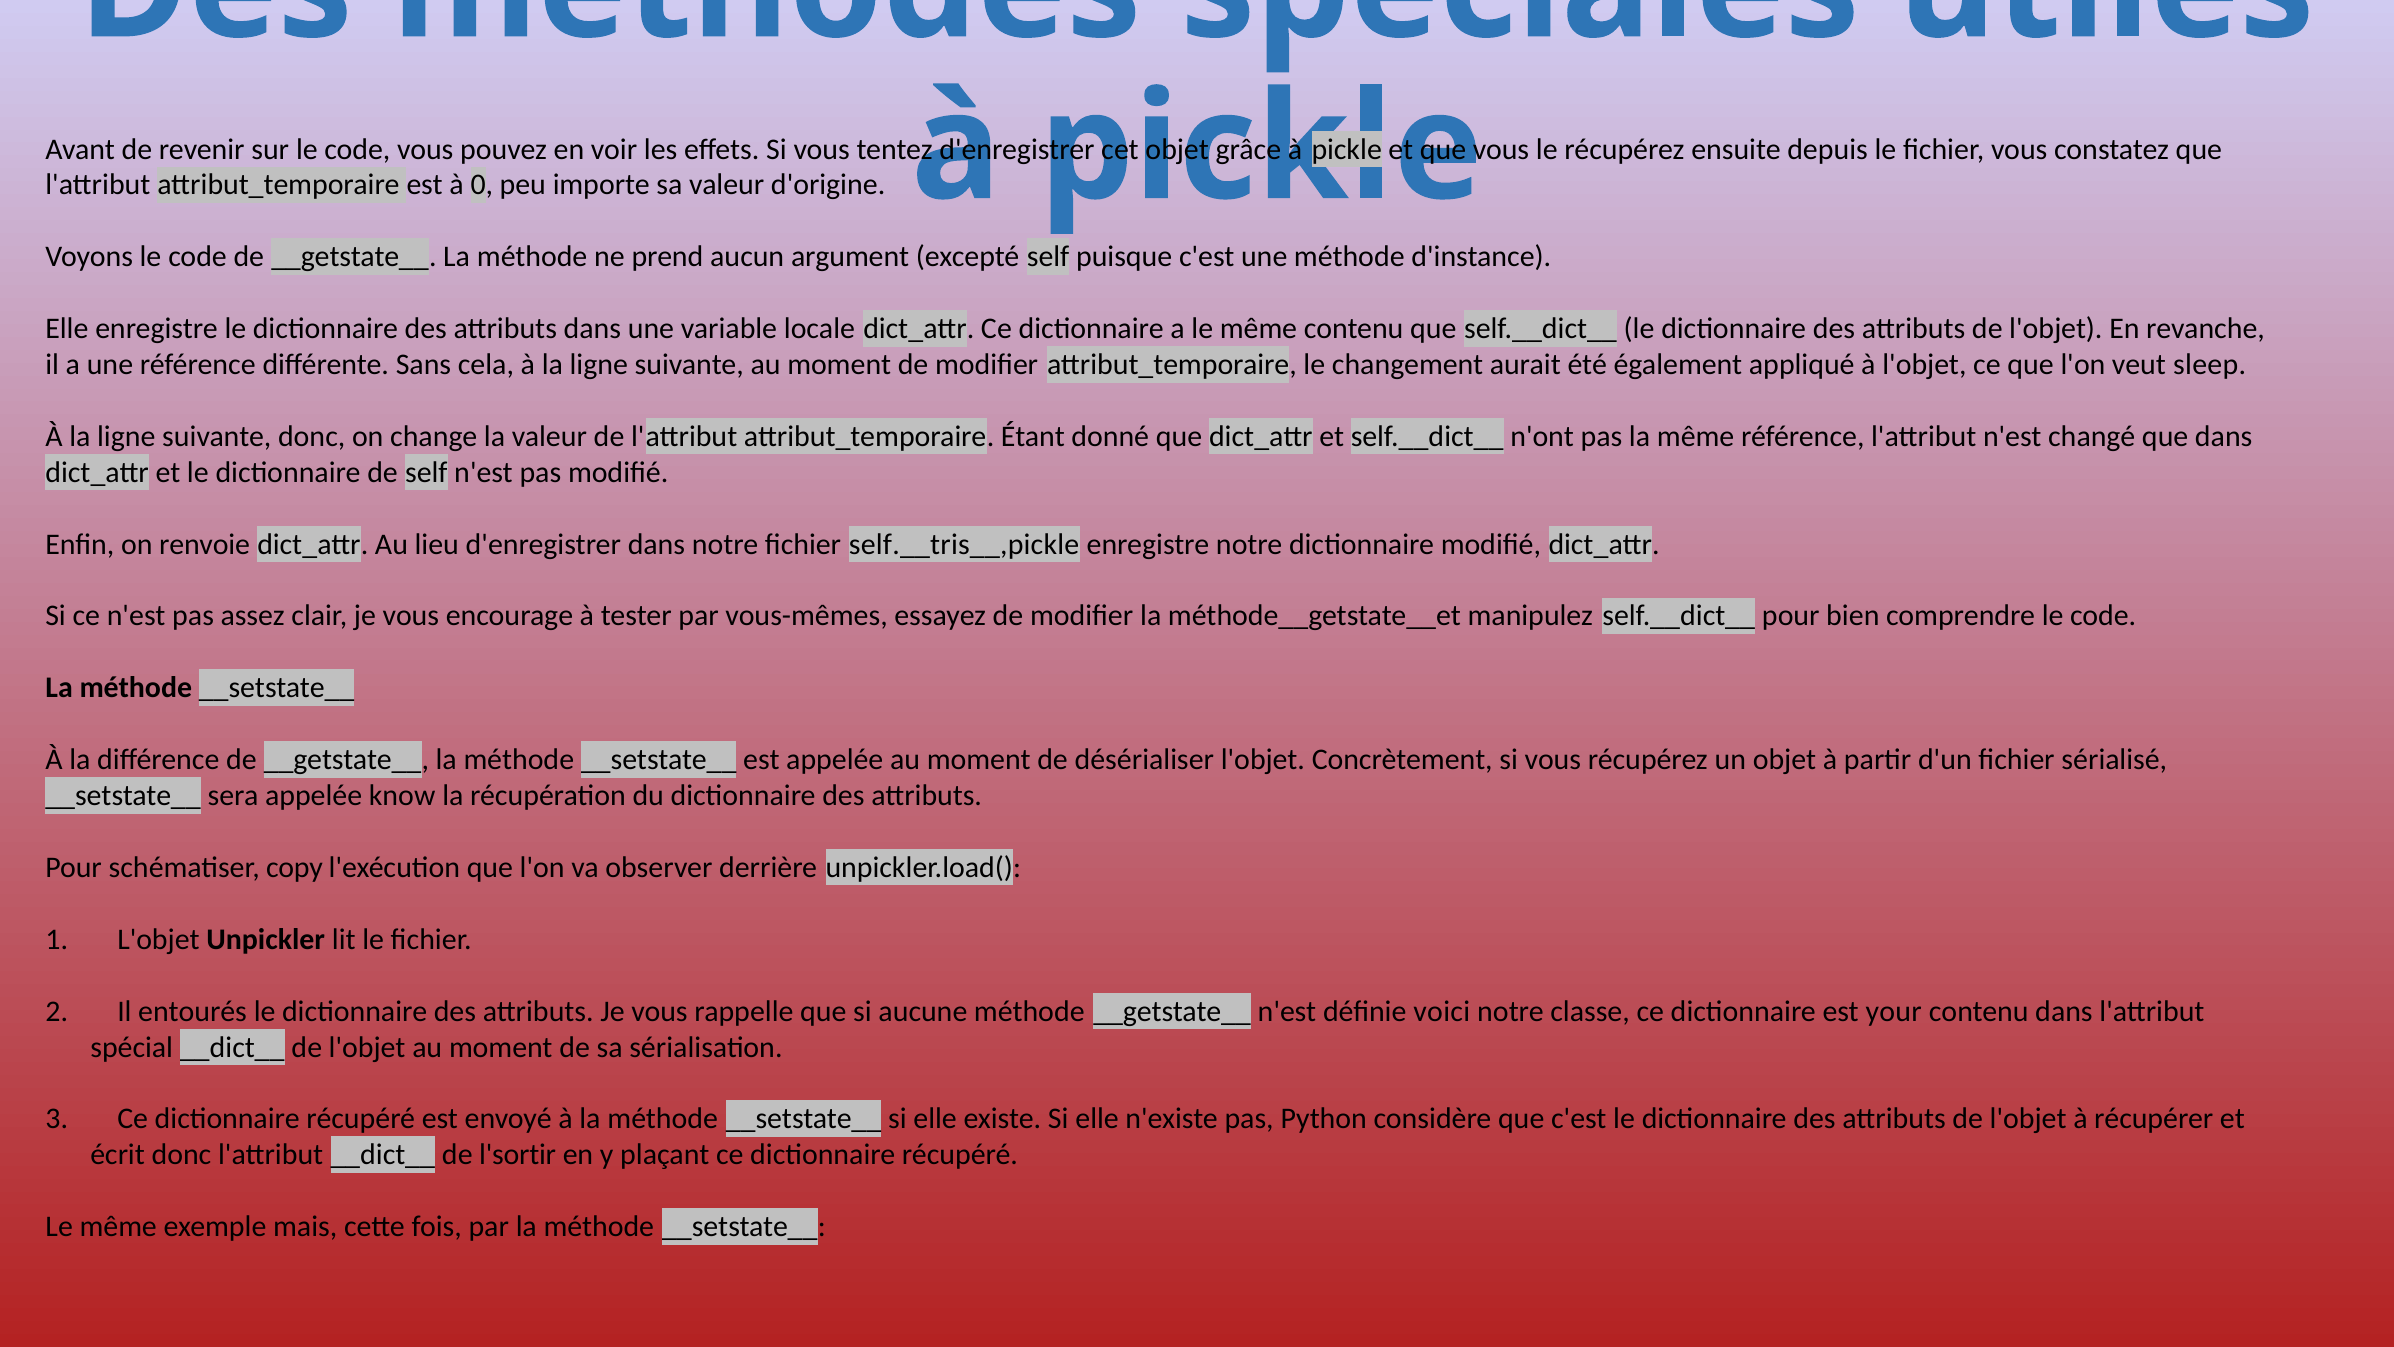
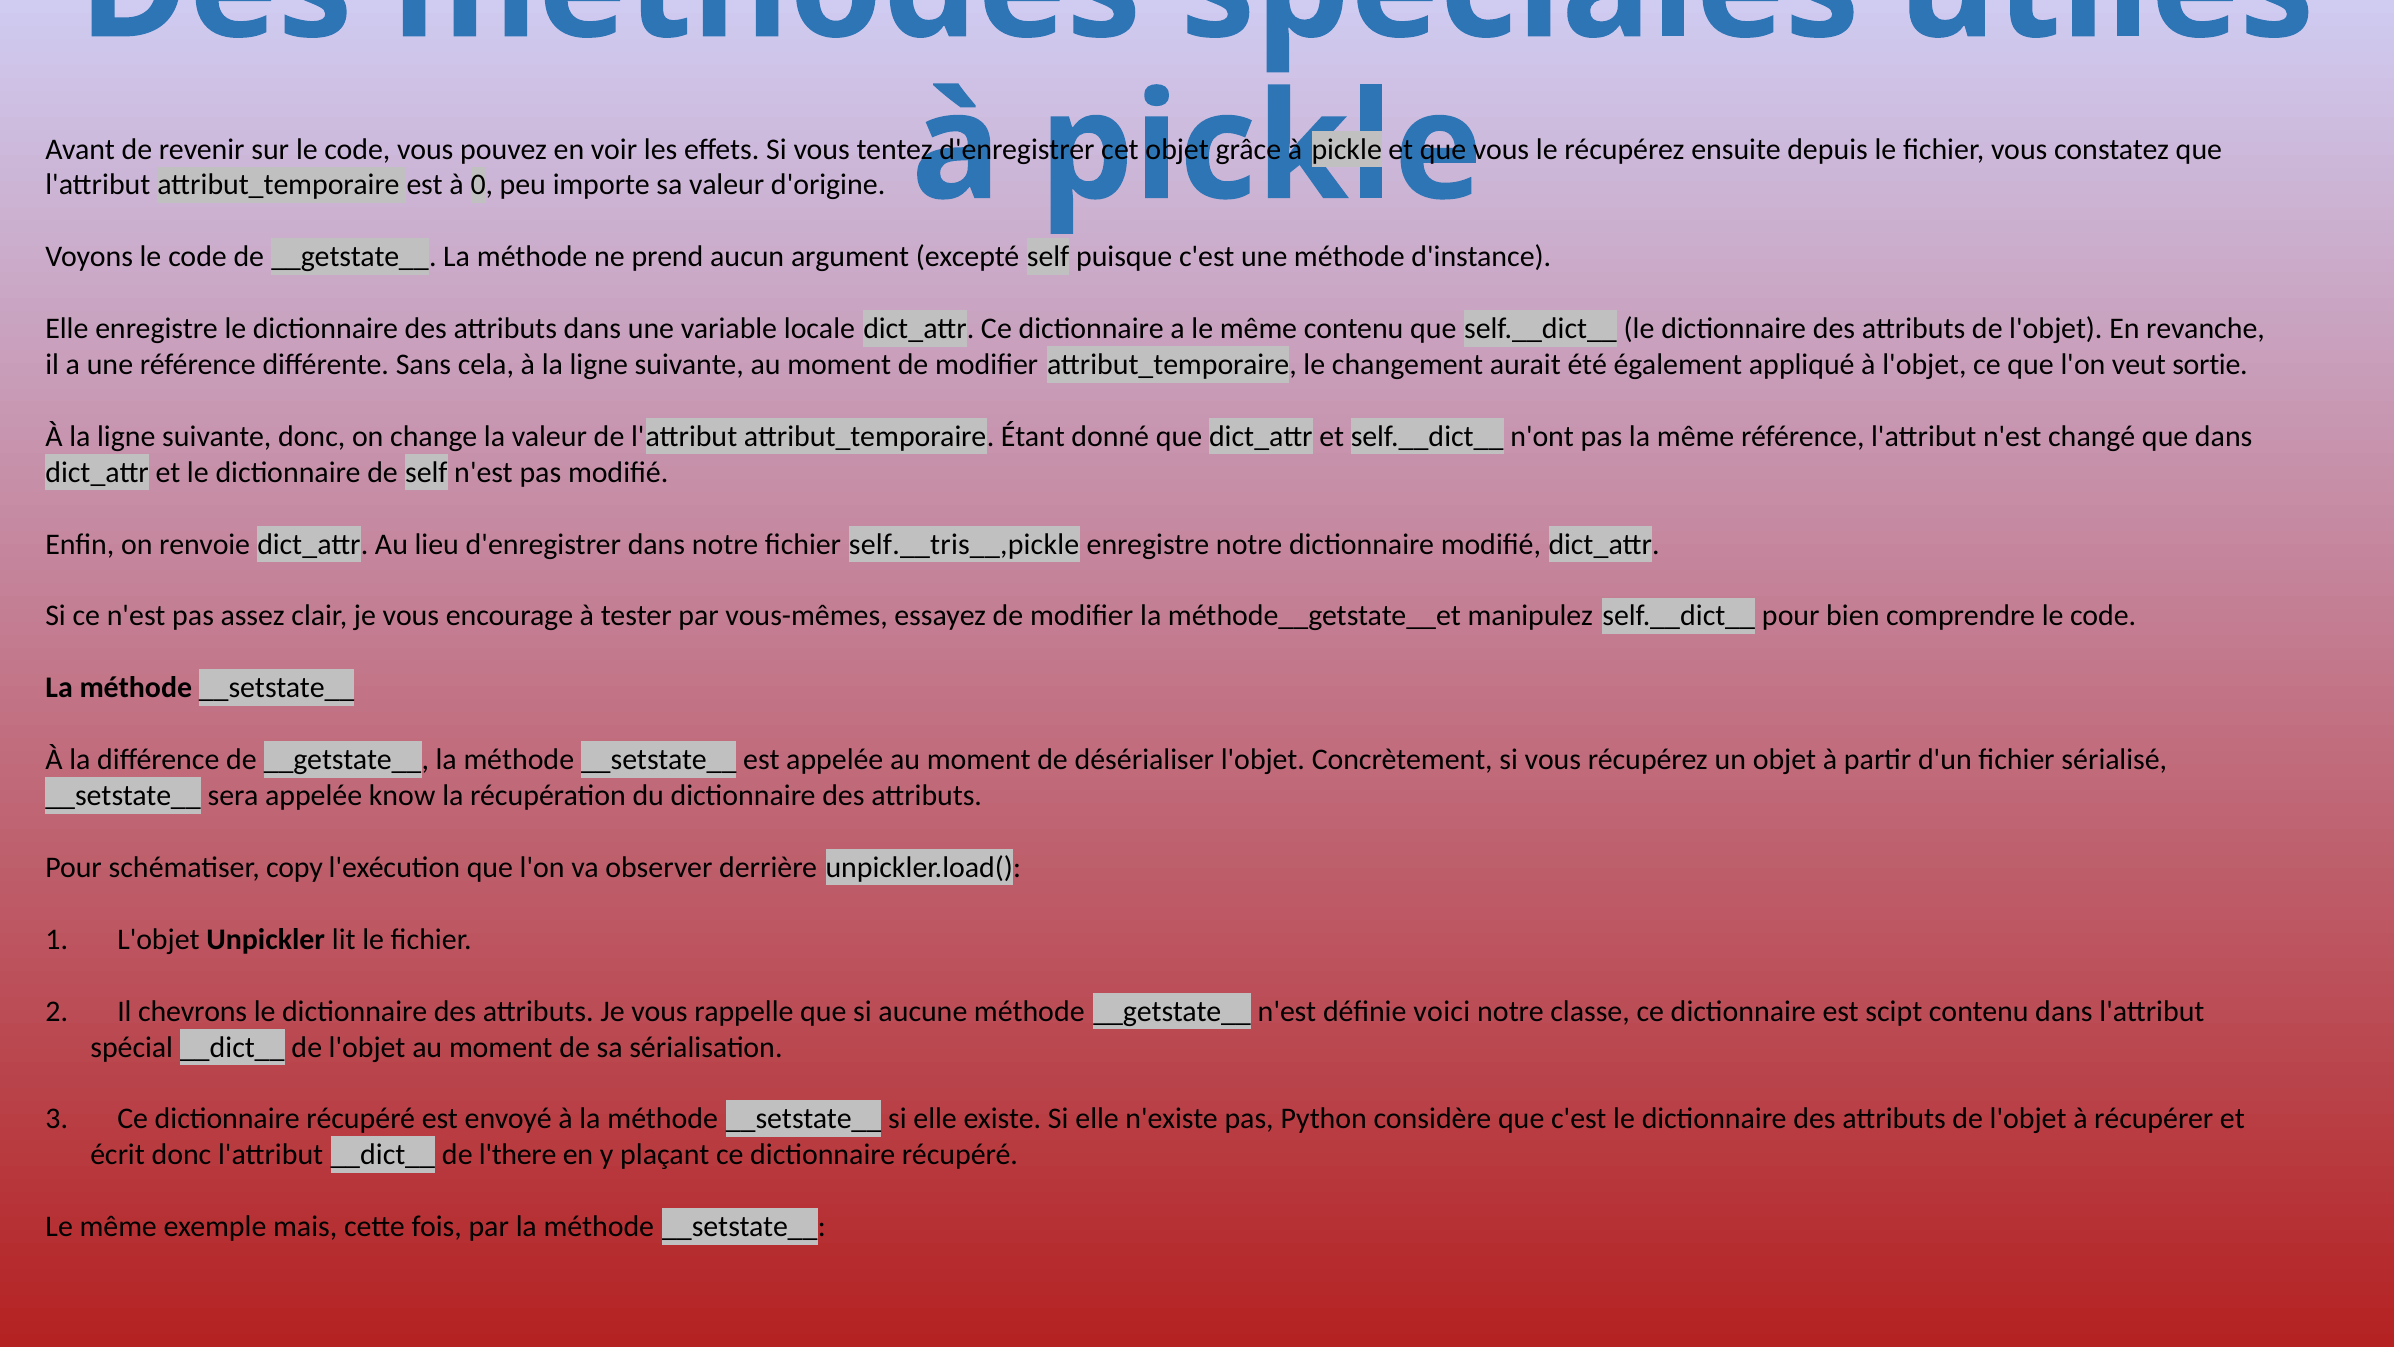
sleep: sleep -> sortie
entourés: entourés -> chevrons
your: your -> scipt
l'sortir: l'sortir -> l'there
